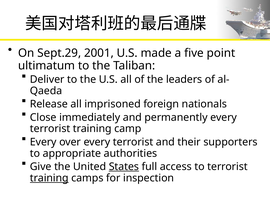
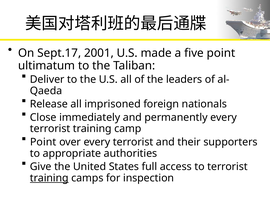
Sept.29: Sept.29 -> Sept.17
Every at (43, 142): Every -> Point
States underline: present -> none
